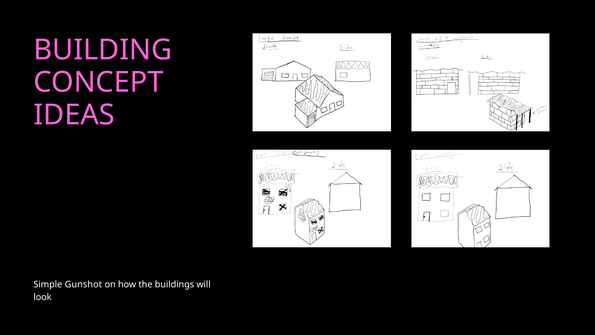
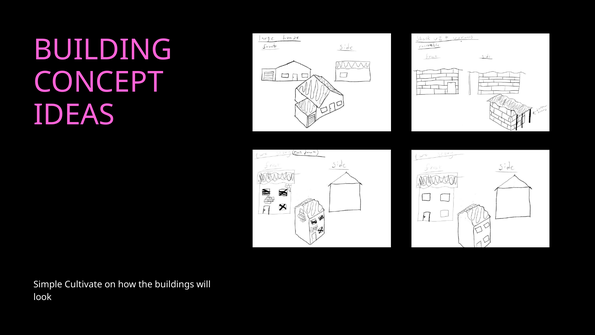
Gunshot: Gunshot -> Cultivate
